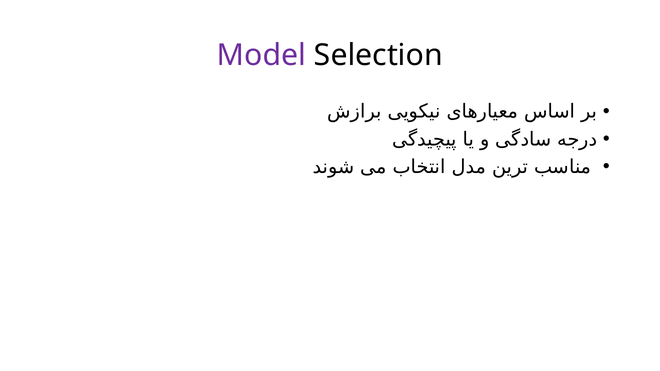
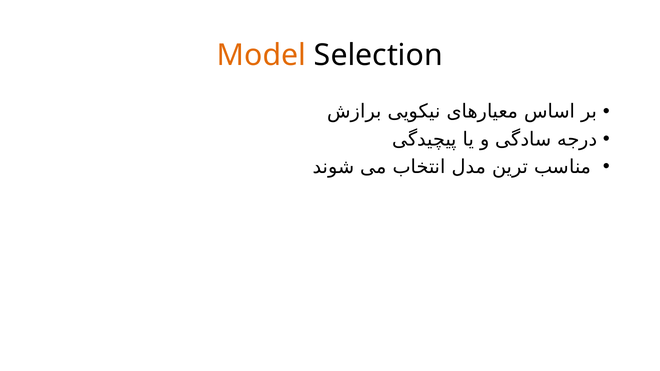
Model colour: purple -> orange
